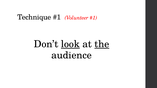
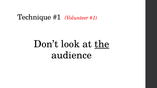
look underline: present -> none
